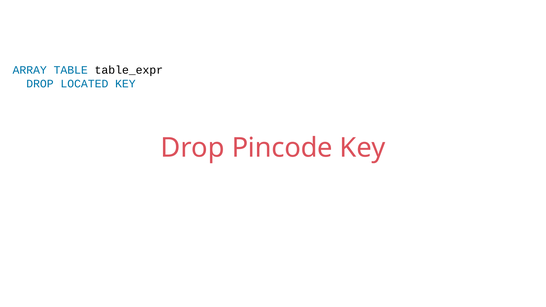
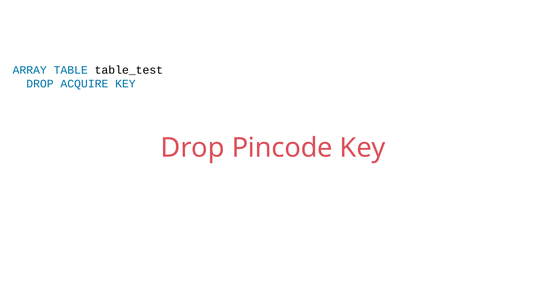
table_expr: table_expr -> table_test
LOCATED: LOCATED -> ACQUIRE
